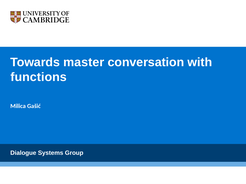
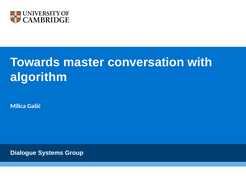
functions: functions -> algorithm
